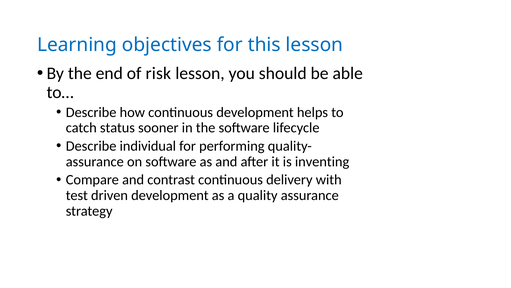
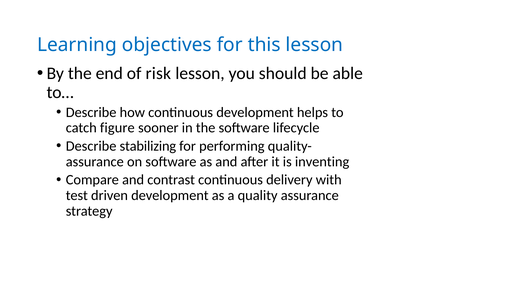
status: status -> figure
individual: individual -> stabilizing
